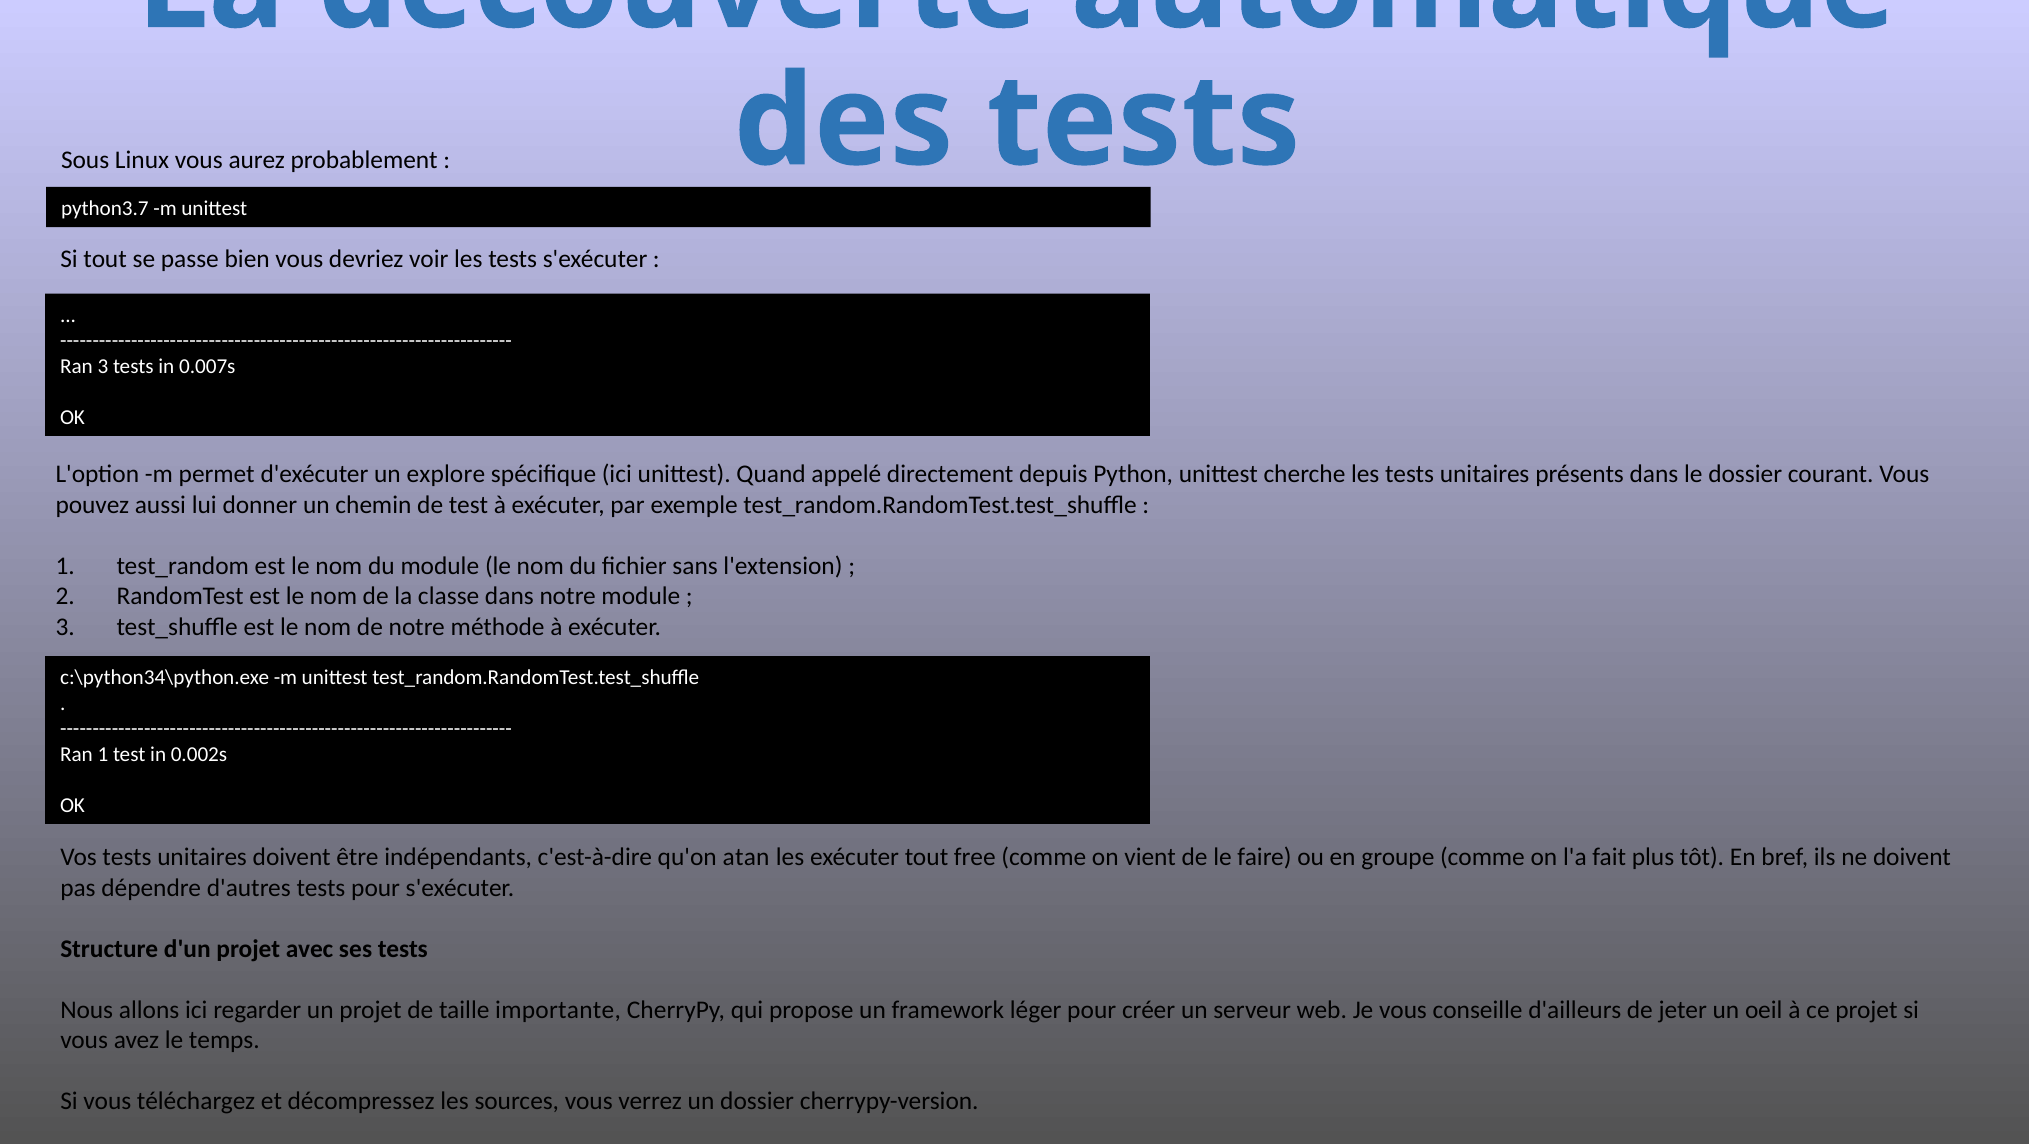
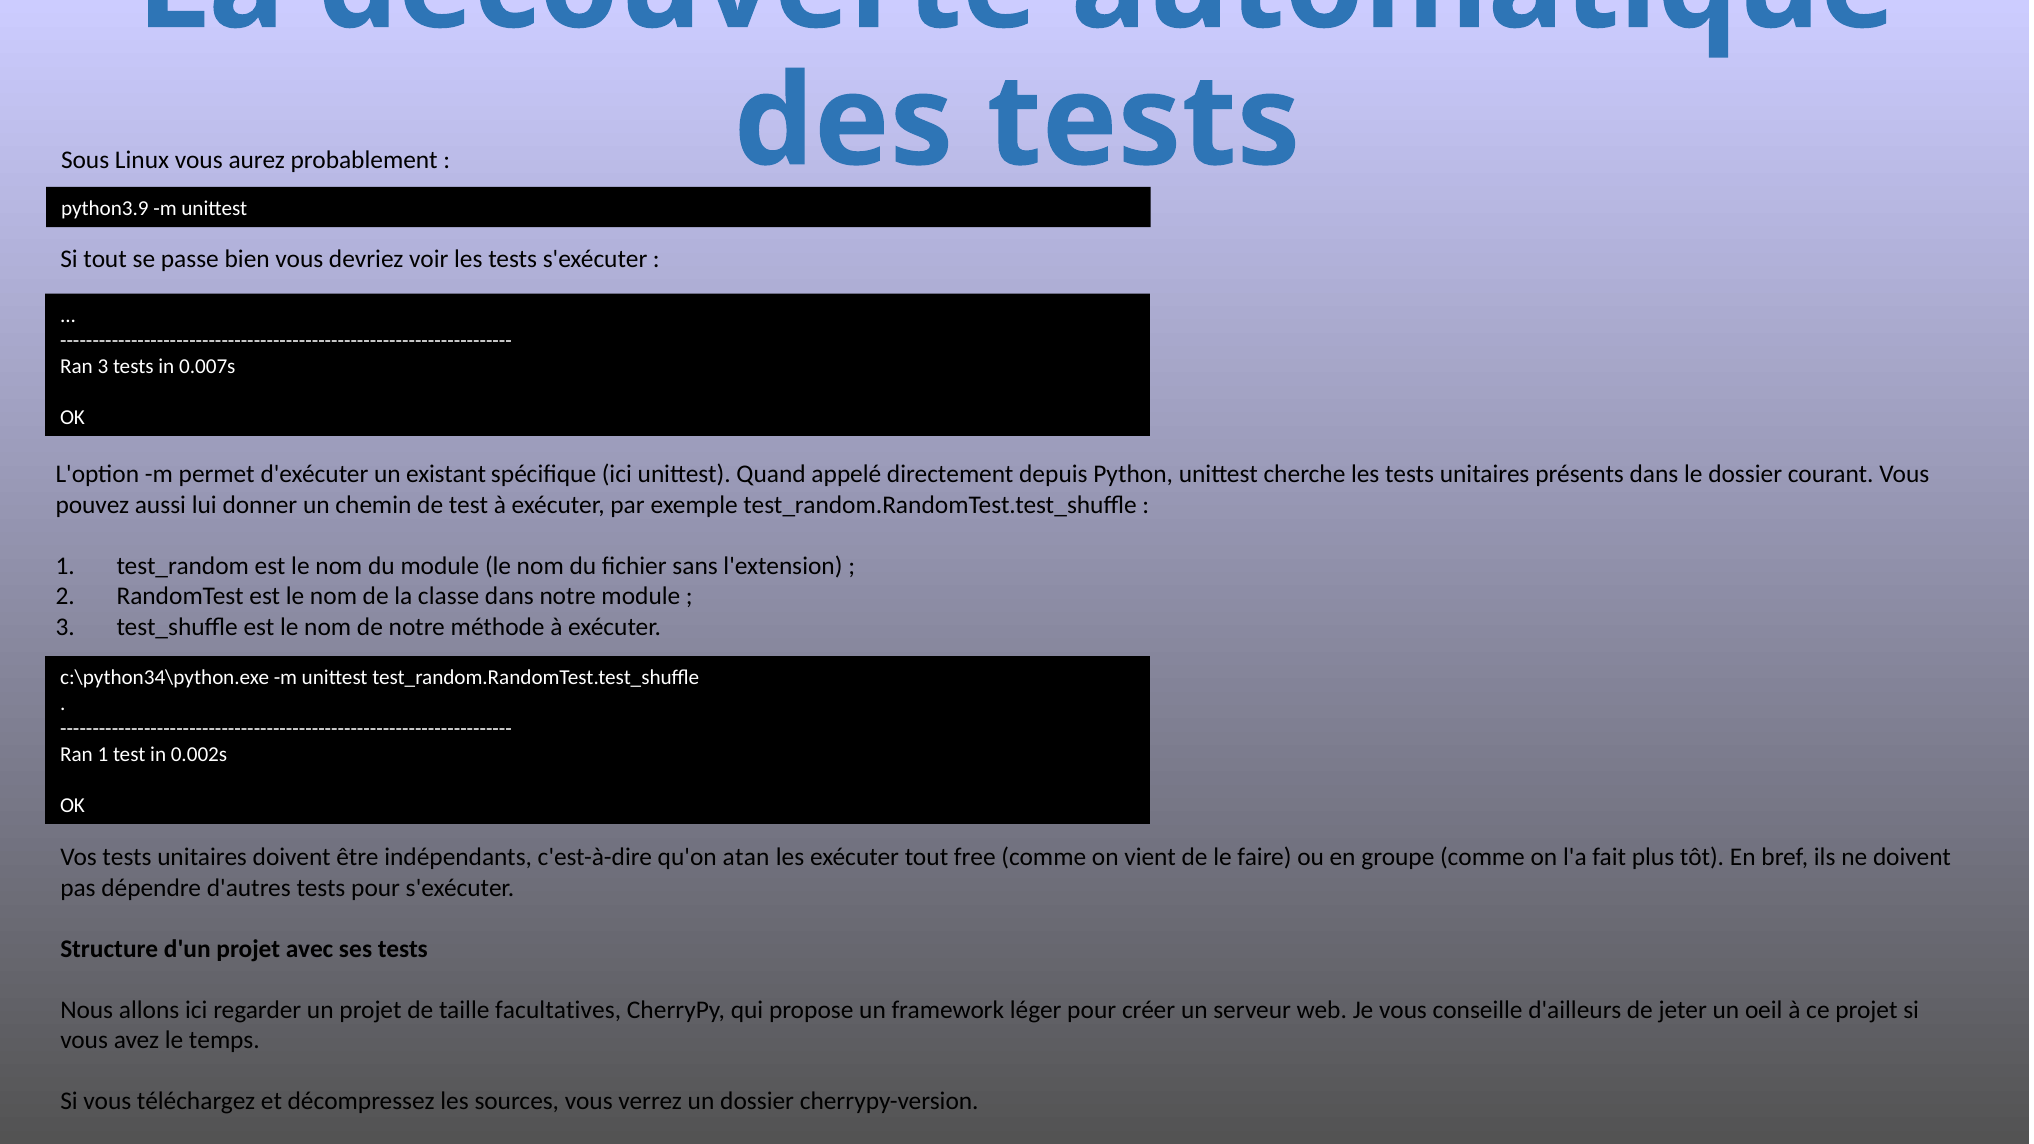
python3.7: python3.7 -> python3.9
explore: explore -> existant
importante: importante -> facultatives
